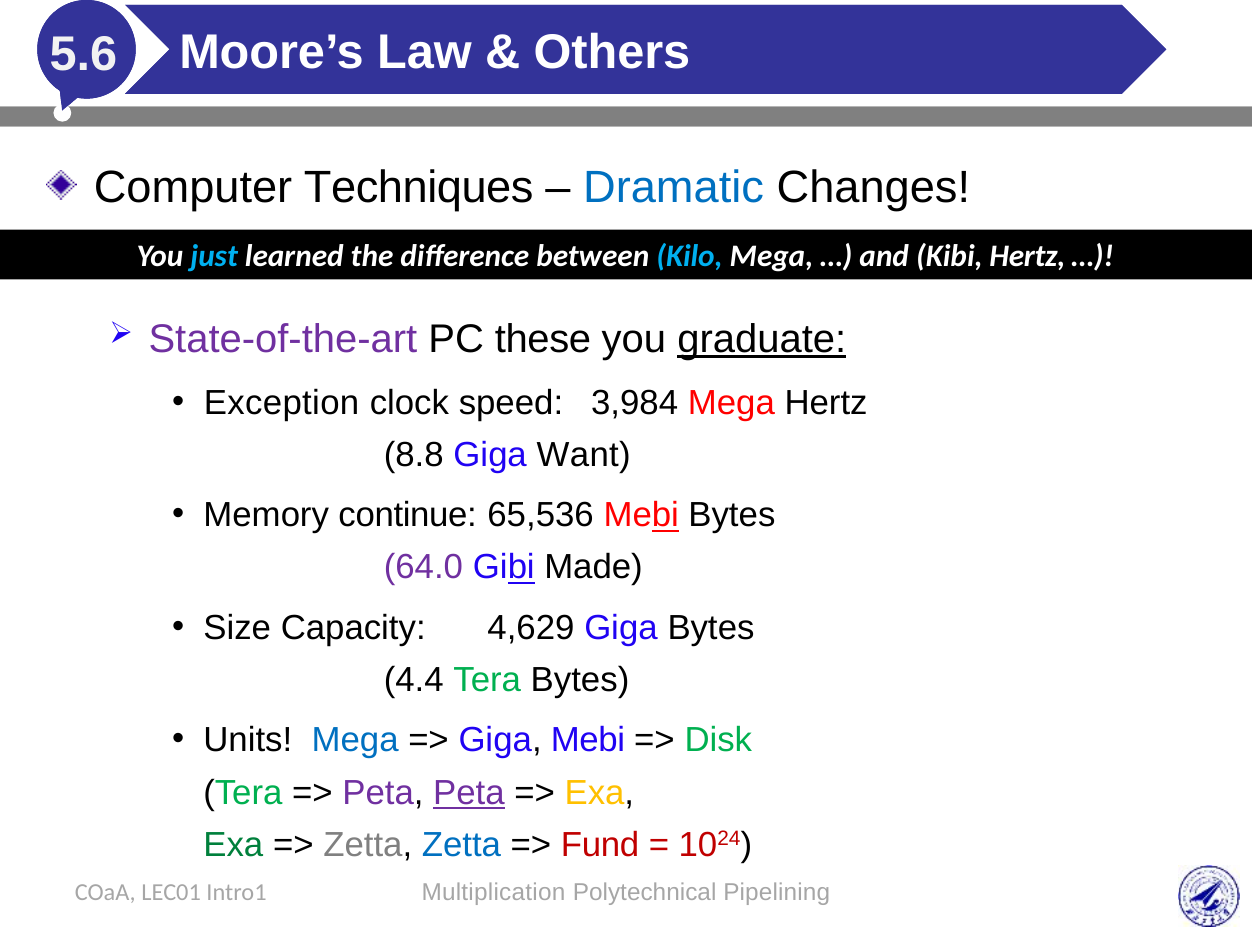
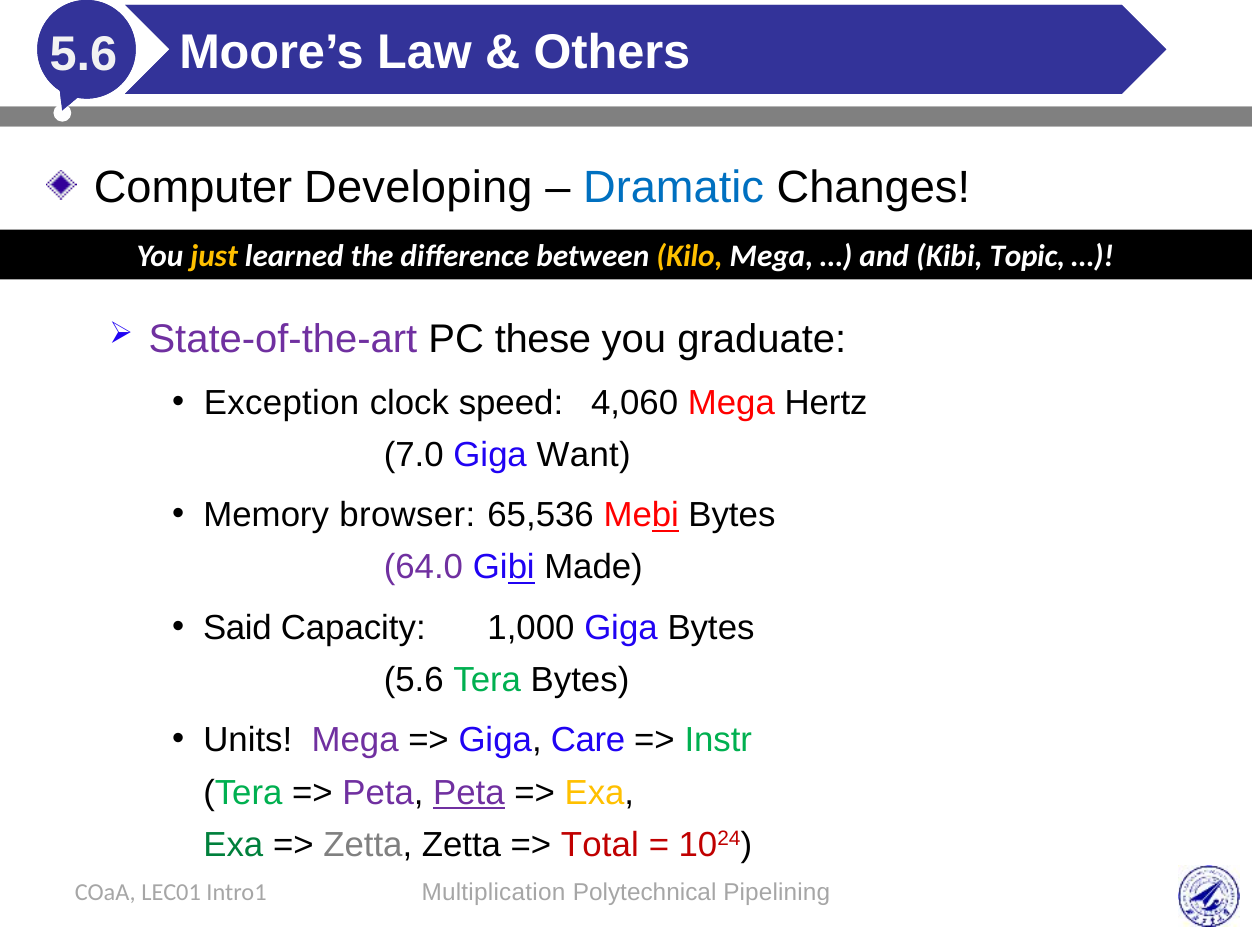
Techniques: Techniques -> Developing
just colour: light blue -> yellow
Kilo colour: light blue -> yellow
Kibi Hertz: Hertz -> Topic
graduate underline: present -> none
3,984: 3,984 -> 4,060
8.8: 8.8 -> 7.0
continue: continue -> browser
Size: Size -> Said
4,629: 4,629 -> 1,000
4.4 at (414, 680): 4.4 -> 5.6
Mega at (355, 741) colour: blue -> purple
Giga Mebi: Mebi -> Care
Disk: Disk -> Instr
Zetta at (461, 845) colour: blue -> black
Fund: Fund -> Total
